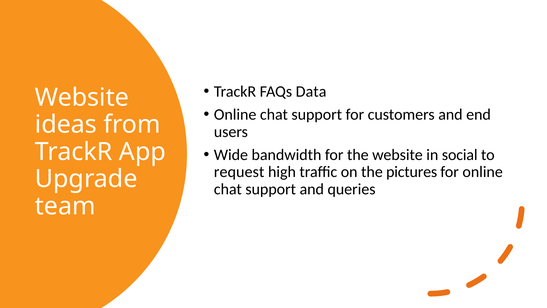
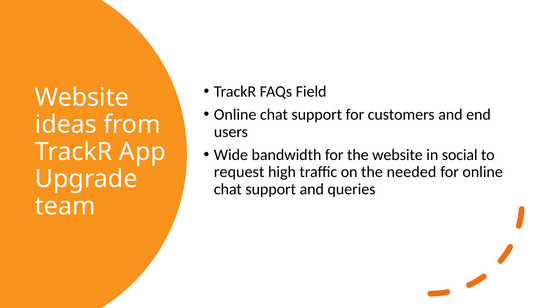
Data: Data -> Field
pictures: pictures -> needed
